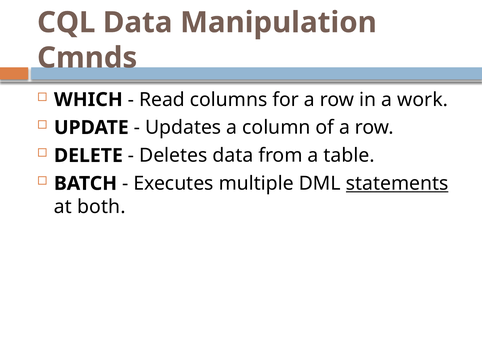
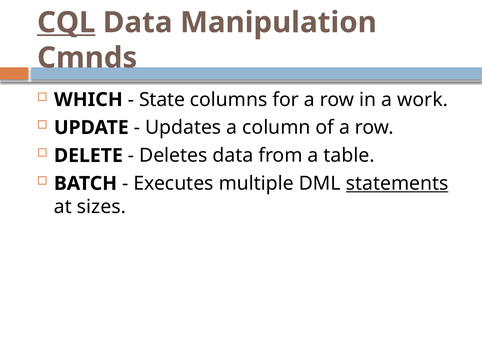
CQL underline: none -> present
Read: Read -> State
both: both -> sizes
